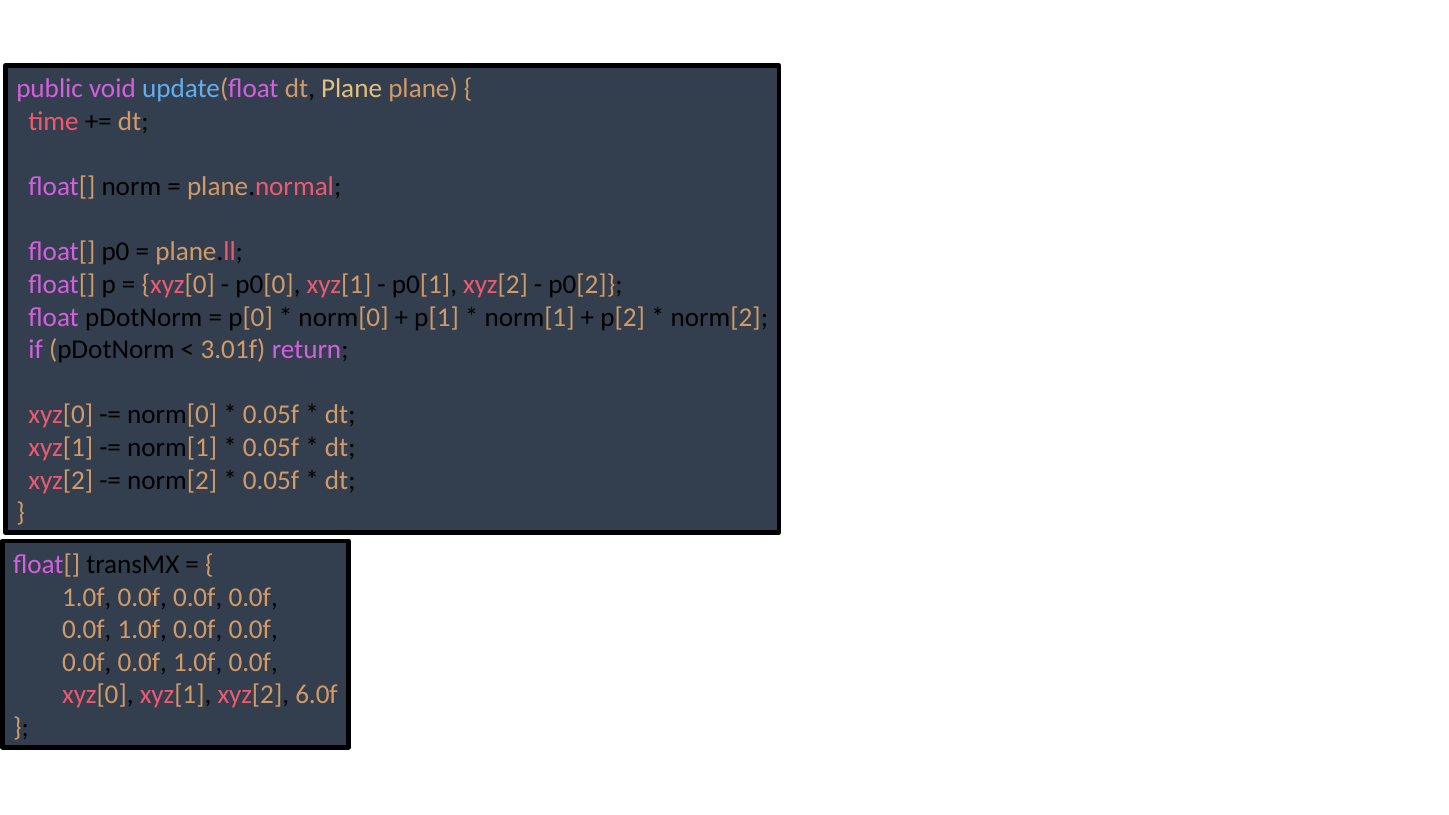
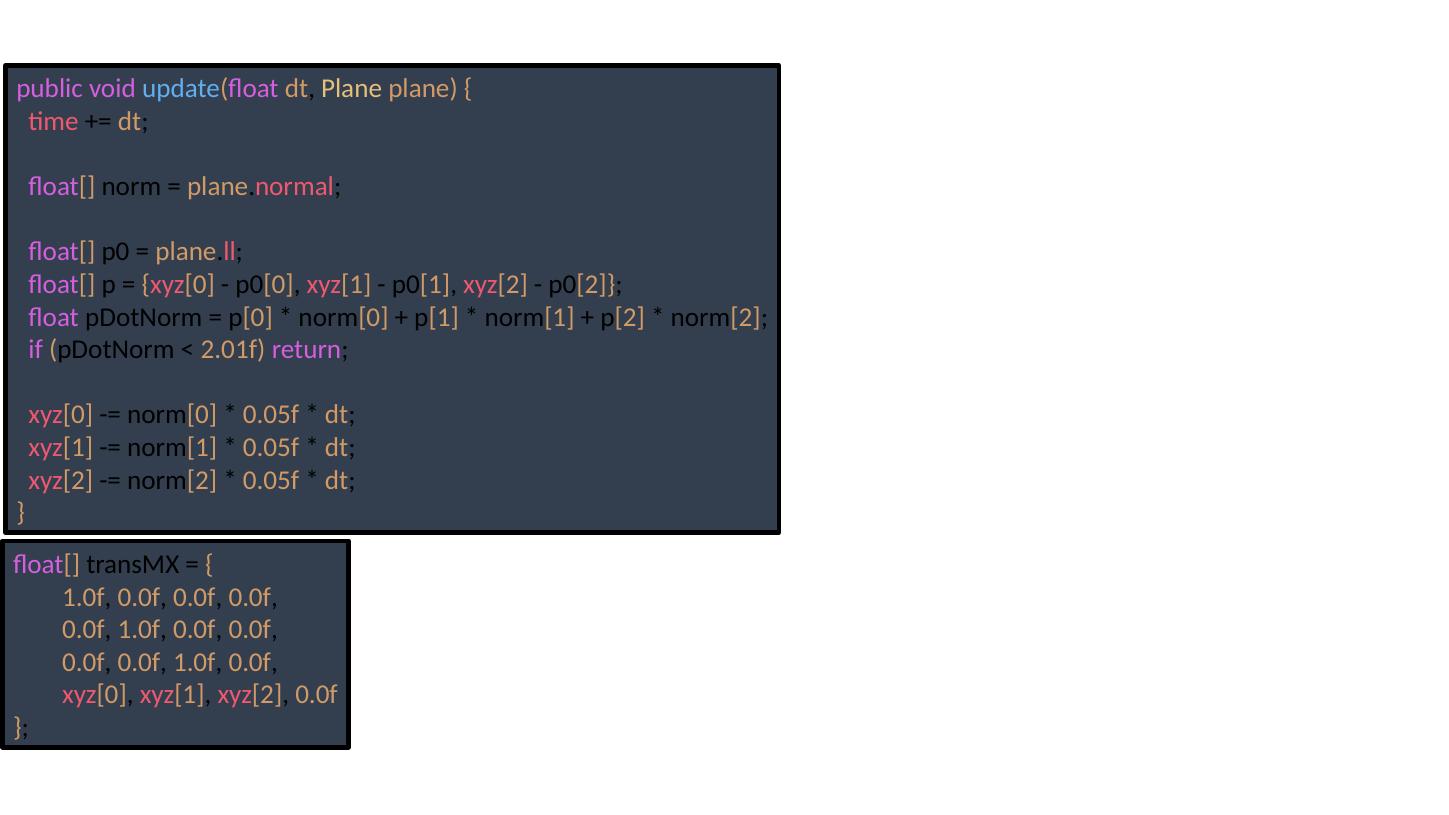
3.01f: 3.01f -> 2.01f
xyz[2 6.0f: 6.0f -> 0.0f
